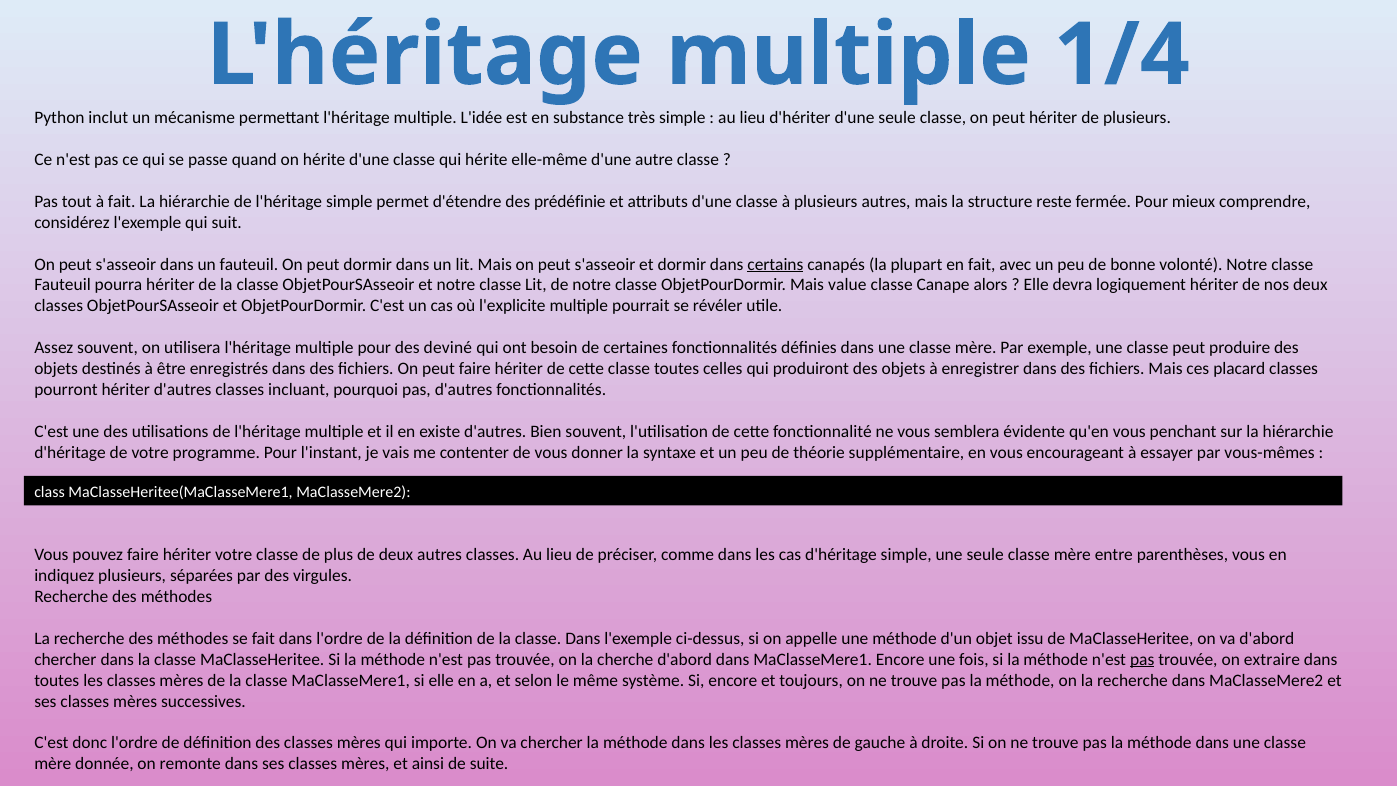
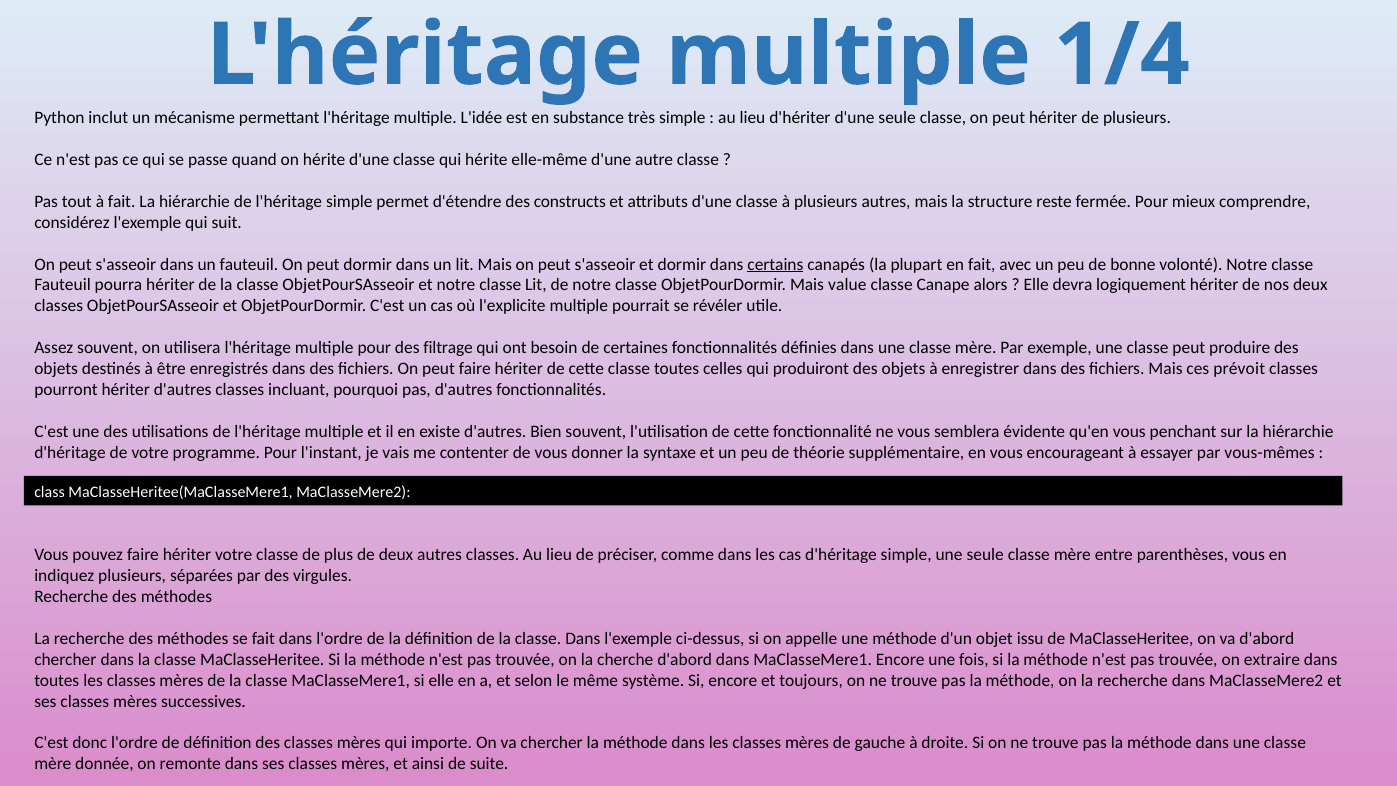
prédéfinie: prédéfinie -> constructs
deviné: deviné -> filtrage
placard: placard -> prévoit
pas at (1142, 659) underline: present -> none
